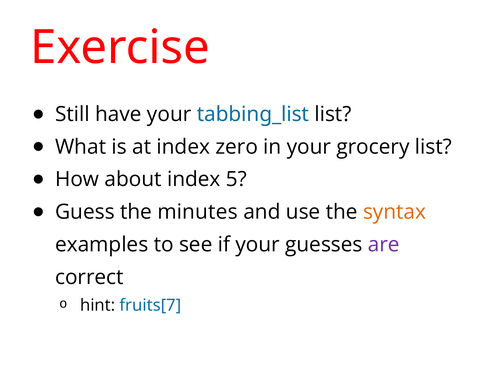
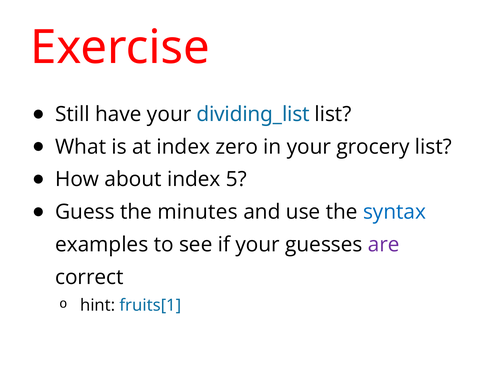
tabbing_list: tabbing_list -> dividing_list
syntax colour: orange -> blue
fruits[7: fruits[7 -> fruits[1
